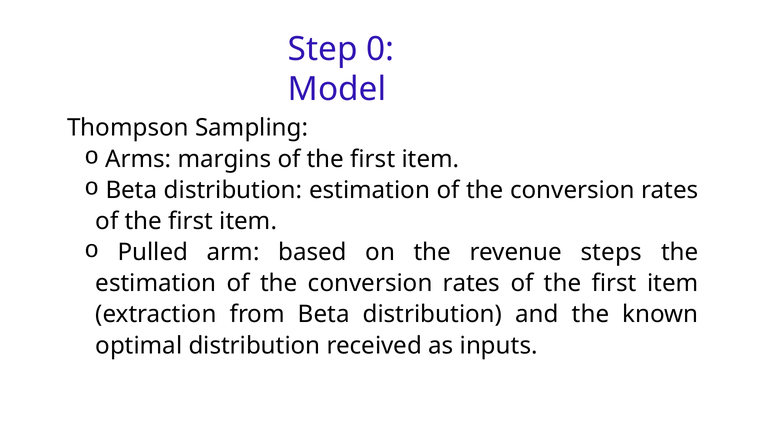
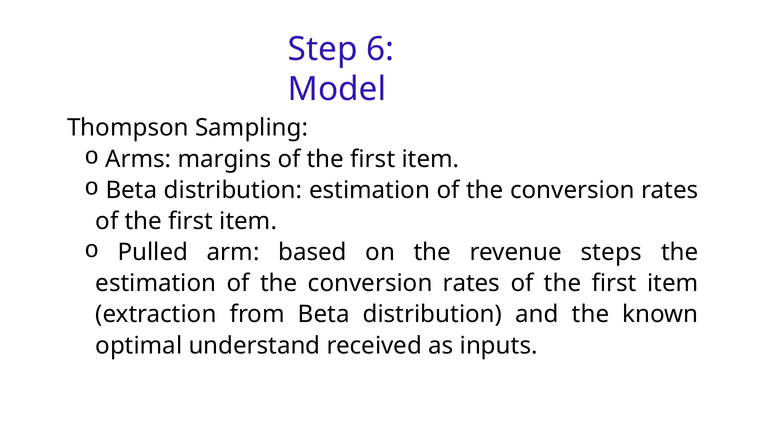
0: 0 -> 6
optimal distribution: distribution -> understand
